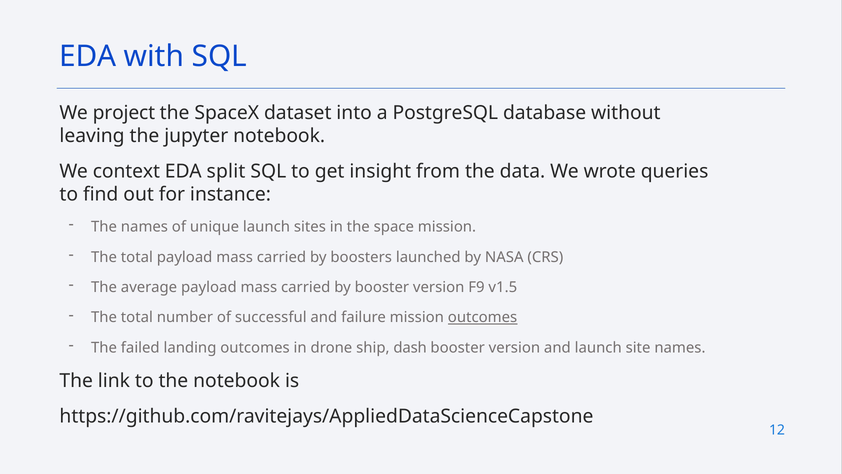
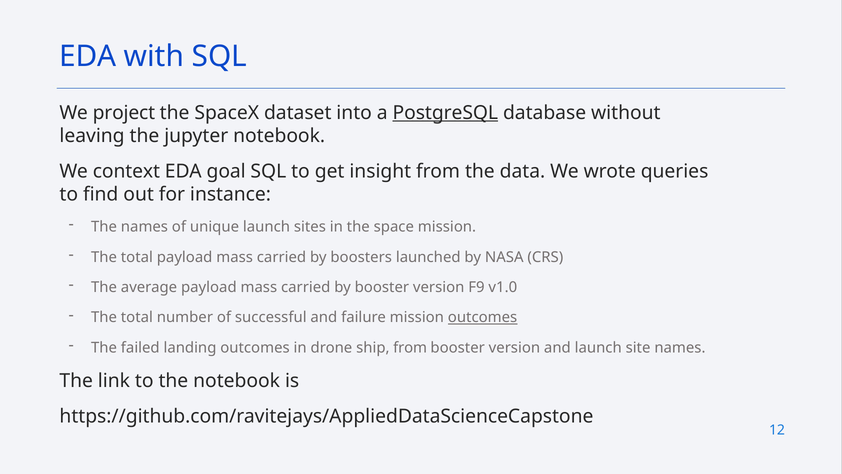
PostgreSQL underline: none -> present
split: split -> goal
v1.5: v1.5 -> v1.0
ship dash: dash -> from
